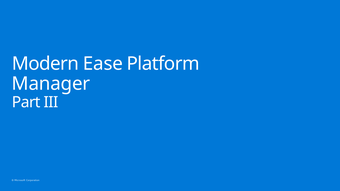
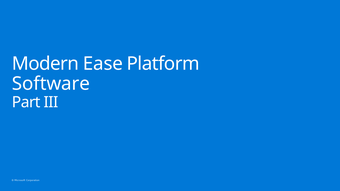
Manager: Manager -> Software
